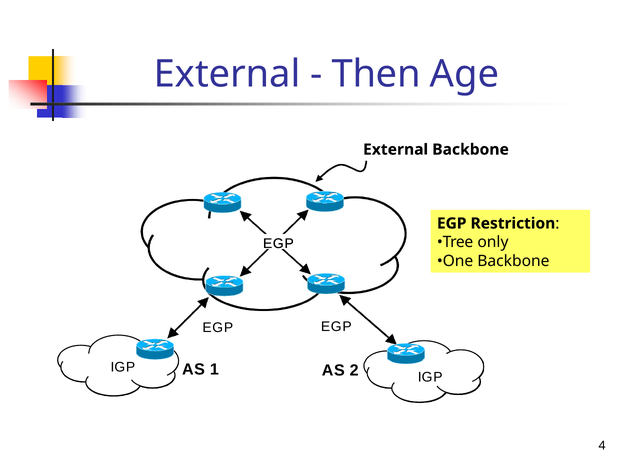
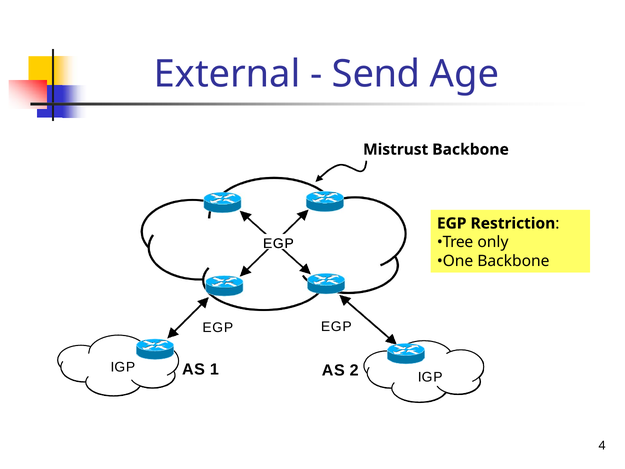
Then: Then -> Send
External at (396, 149): External -> Mistrust
